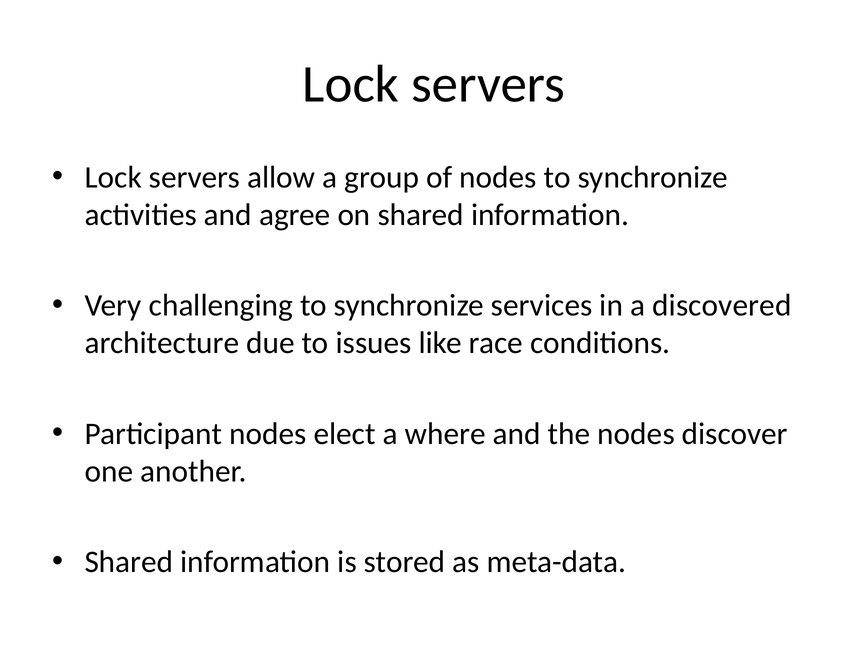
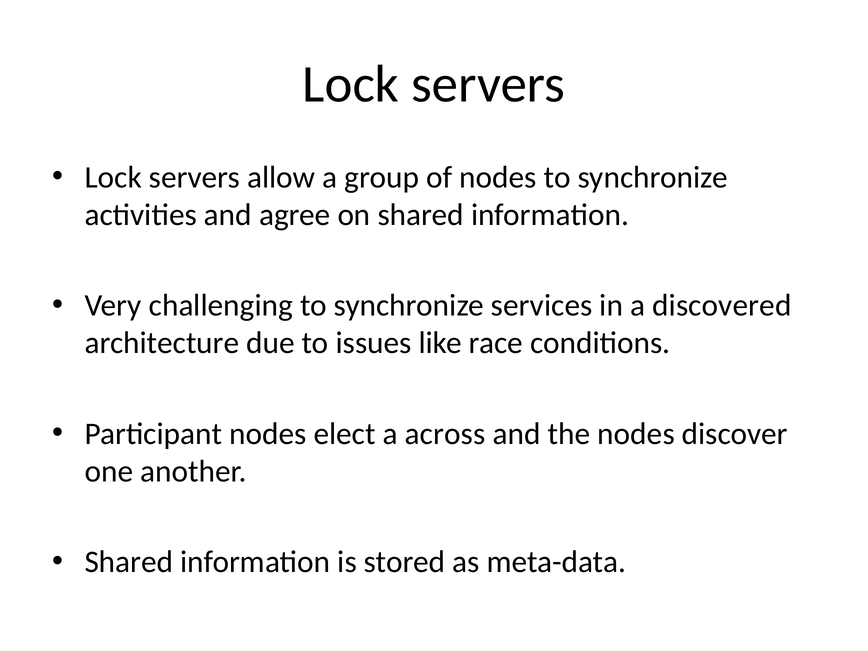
where: where -> across
